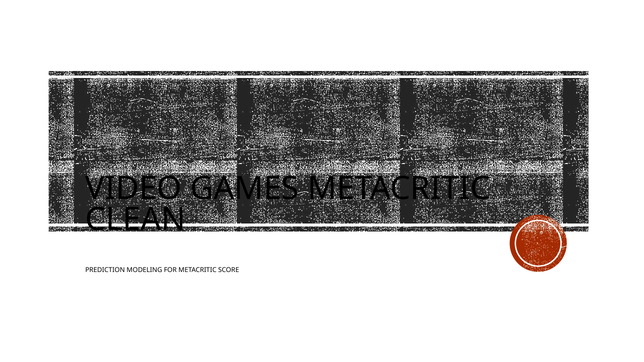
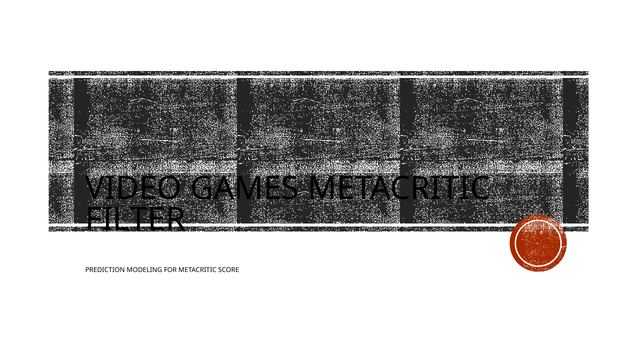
CLEAN: CLEAN -> FILTER
